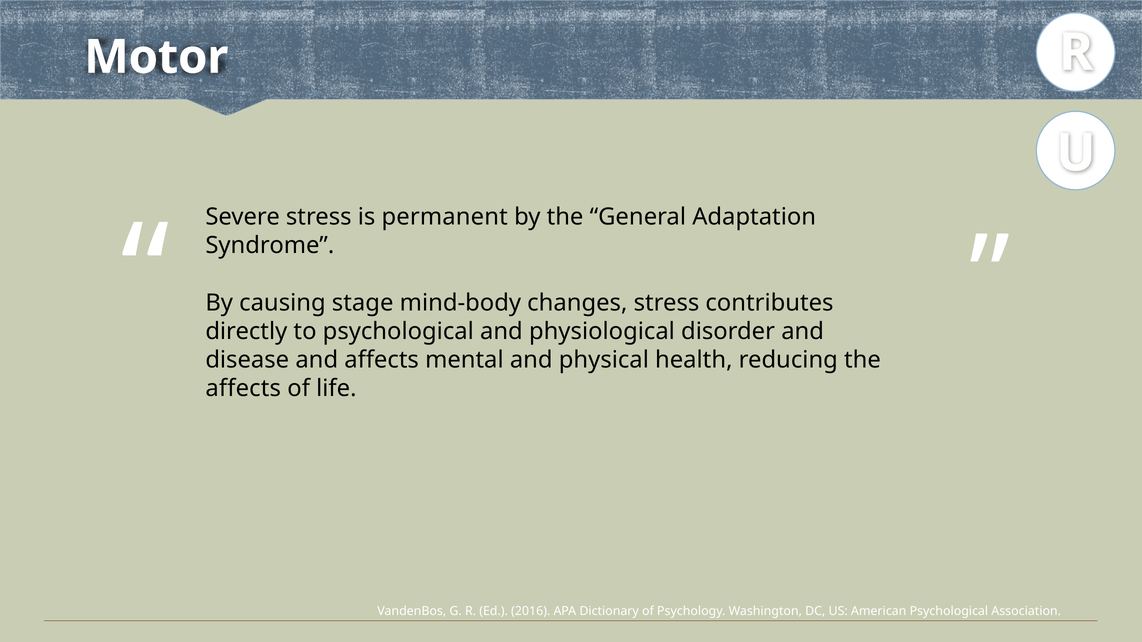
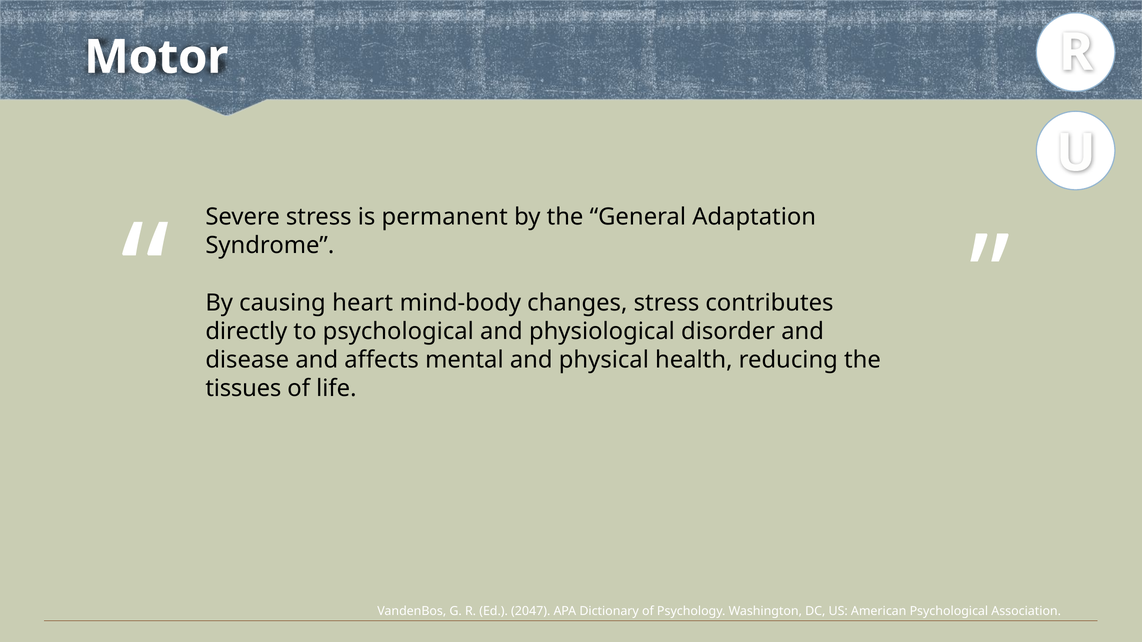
stage: stage -> heart
affects at (243, 389): affects -> tissues
2016: 2016 -> 2047
